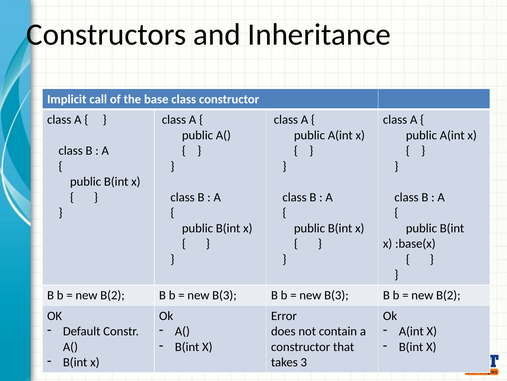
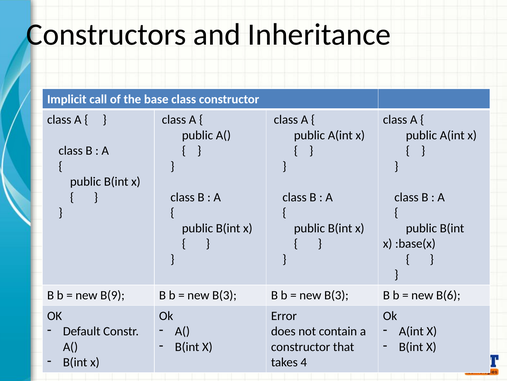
B(2 at (112, 295): B(2 -> B(9
B(2 at (448, 295): B(2 -> B(6
3: 3 -> 4
